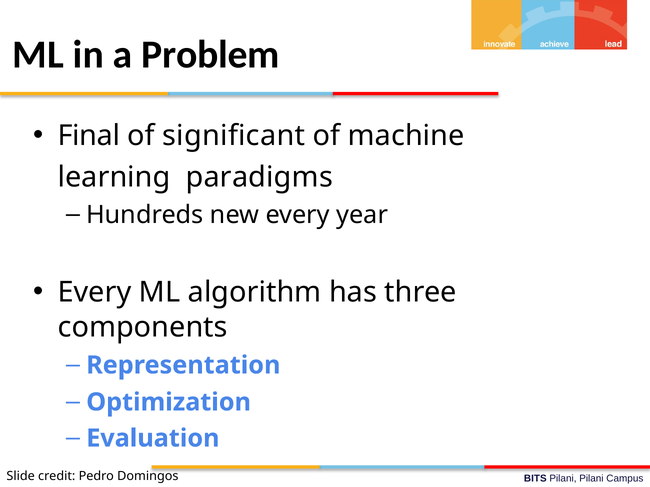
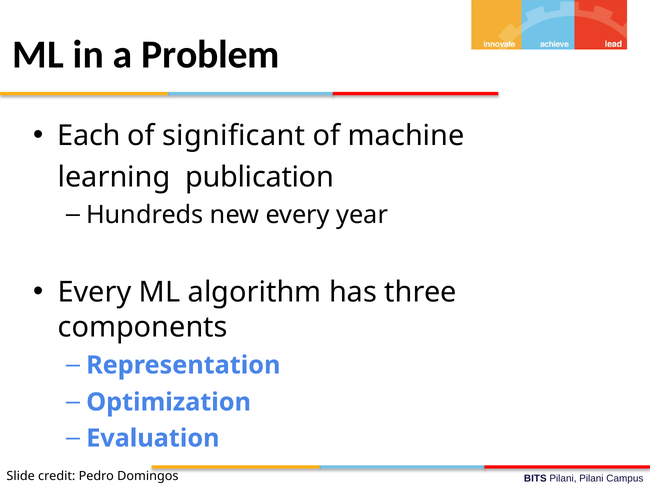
Final: Final -> Each
paradigms: paradigms -> publication
